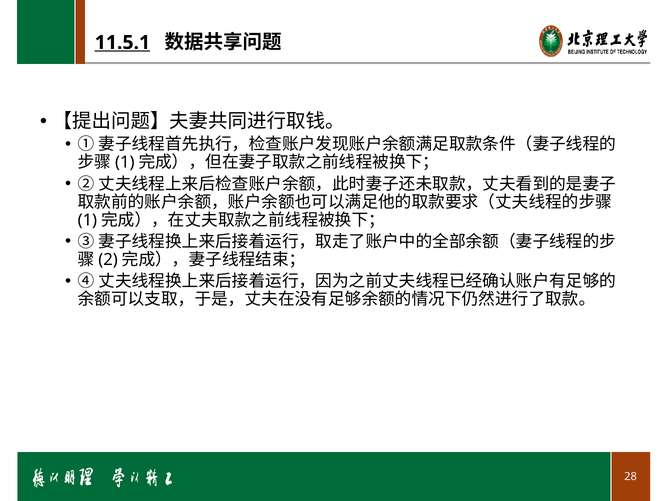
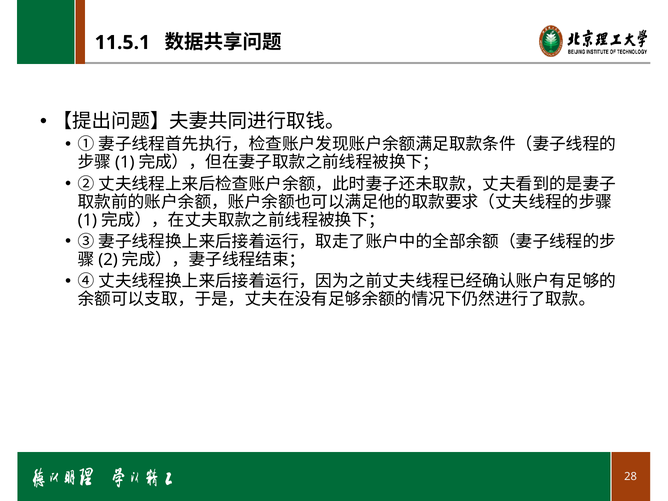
11.5.1 underline: present -> none
